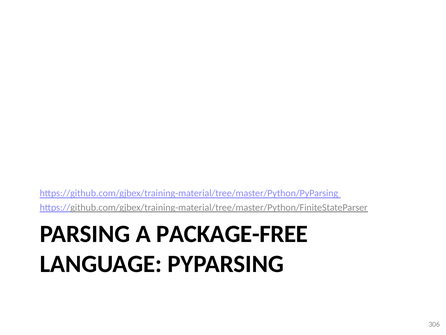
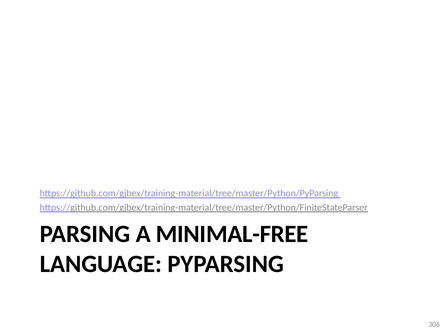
PACKAGE-FREE: PACKAGE-FREE -> MINIMAL-FREE
